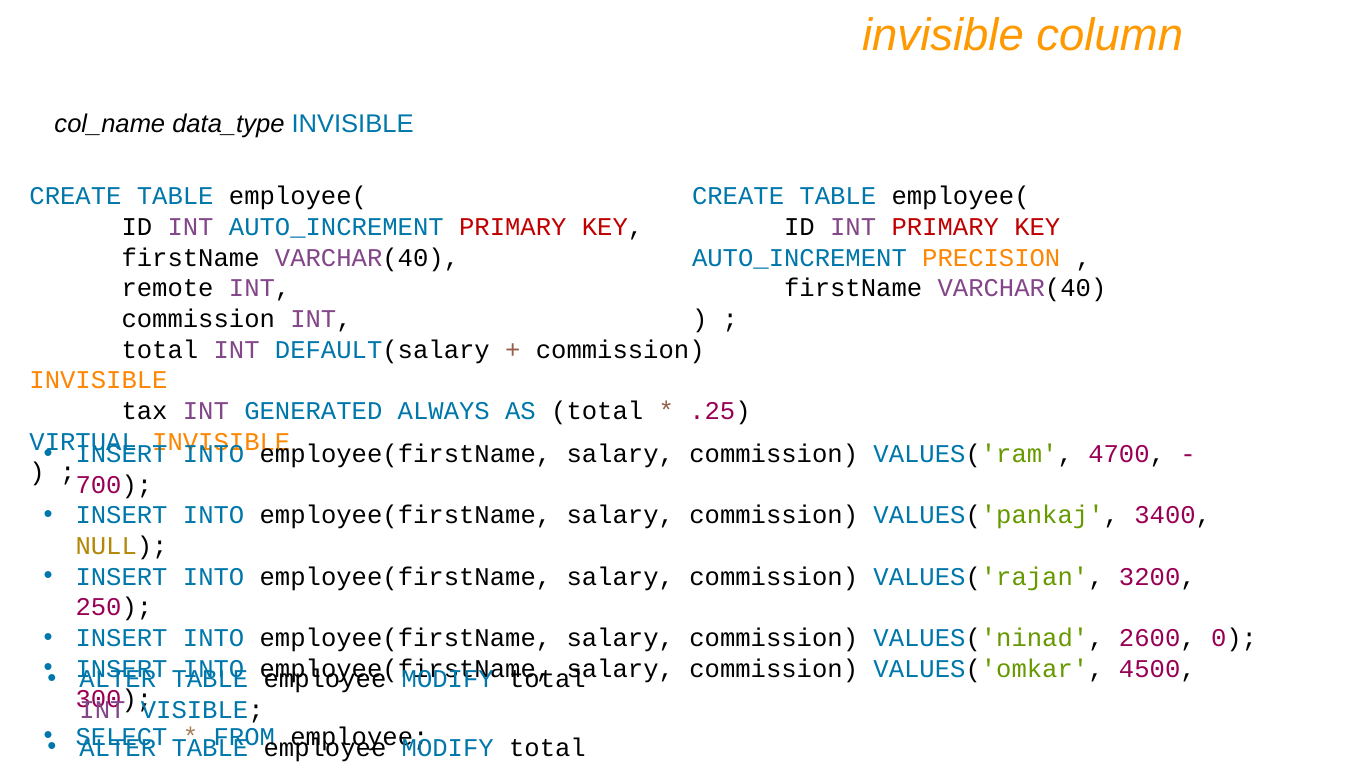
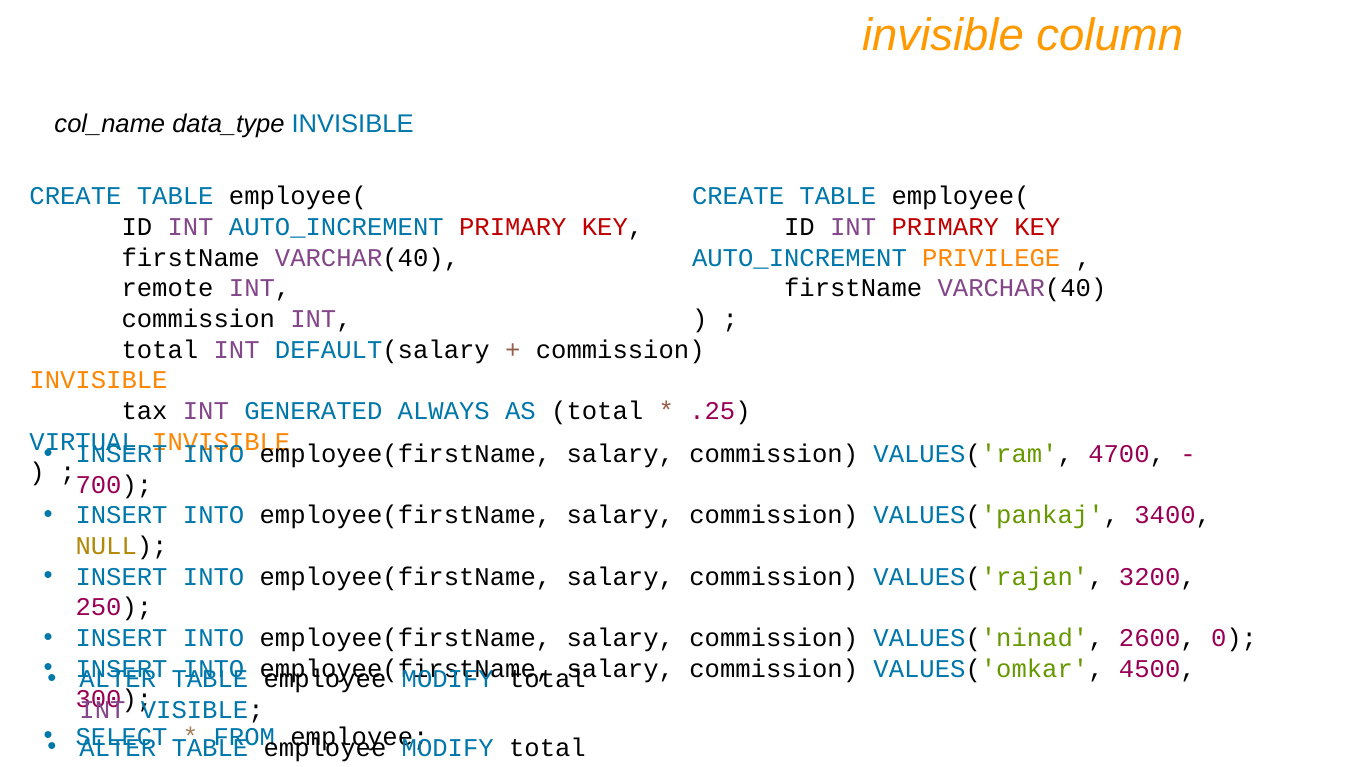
PRECISION: PRECISION -> PRIVILEGE
